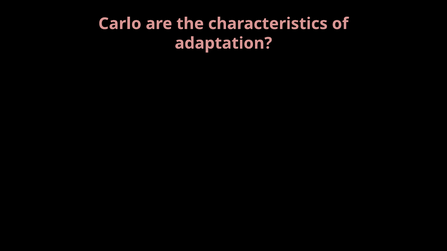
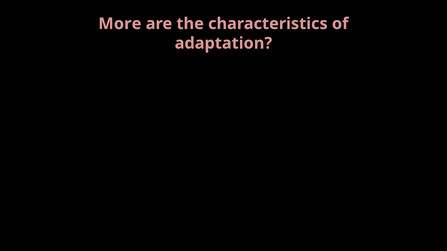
Carlo: Carlo -> More
